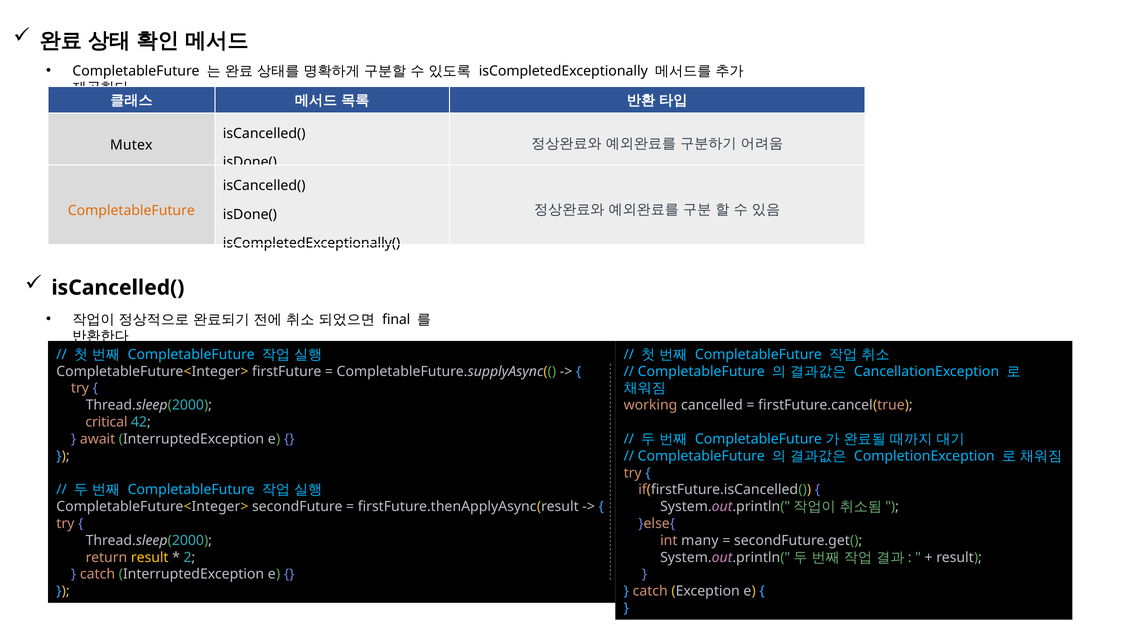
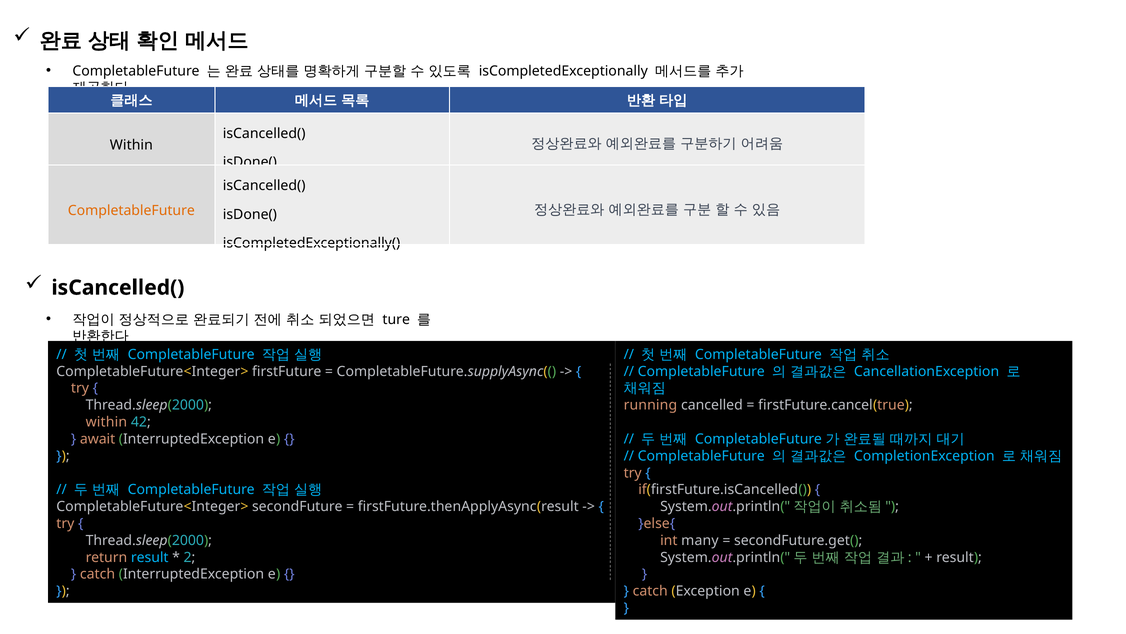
Mutex at (131, 145): Mutex -> Within
final: final -> ture
working: working -> running
critical at (107, 422): critical -> within
result at (150, 557) colour: yellow -> light blue
